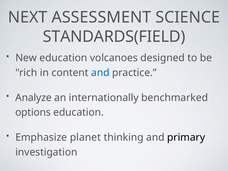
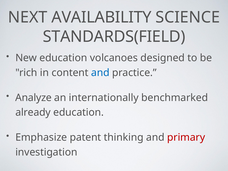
ASSESSMENT: ASSESSMENT -> AVAILABILITY
options: options -> already
planet: planet -> patent
primary colour: black -> red
